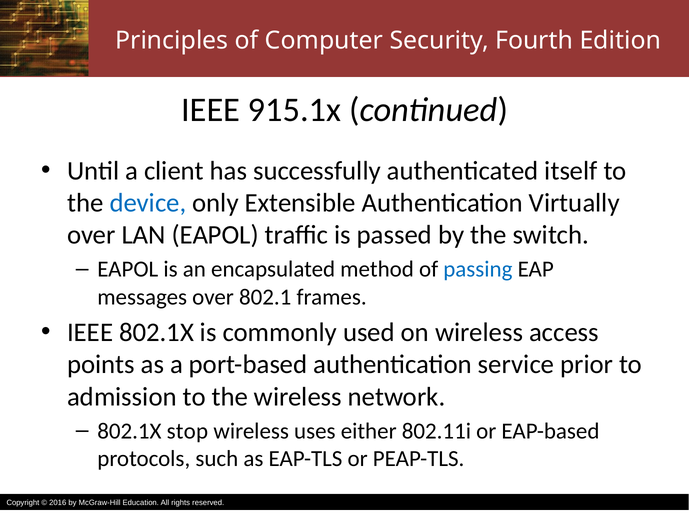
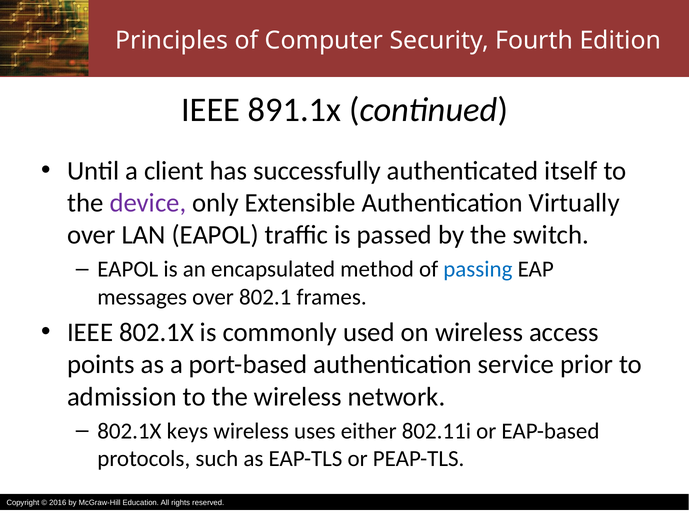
915.1x: 915.1x -> 891.1x
device colour: blue -> purple
stop: stop -> keys
